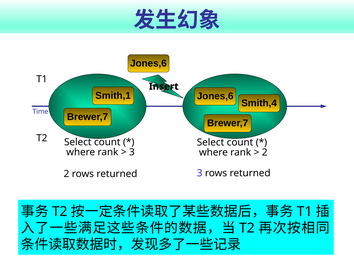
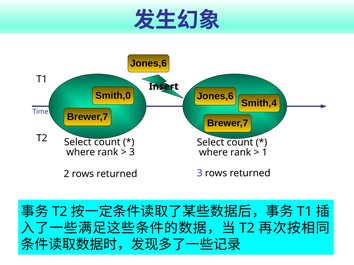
Smith,1: Smith,1 -> Smith,0
2 at (265, 153): 2 -> 1
